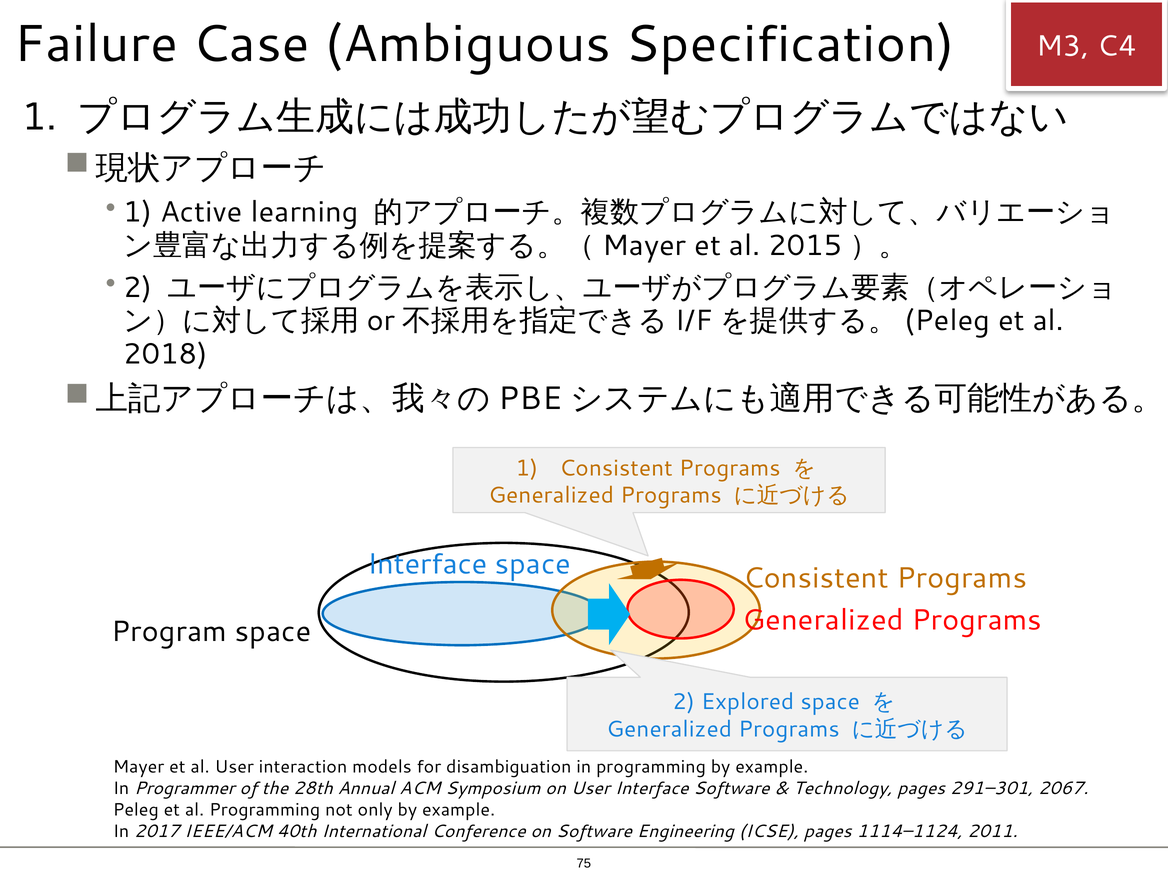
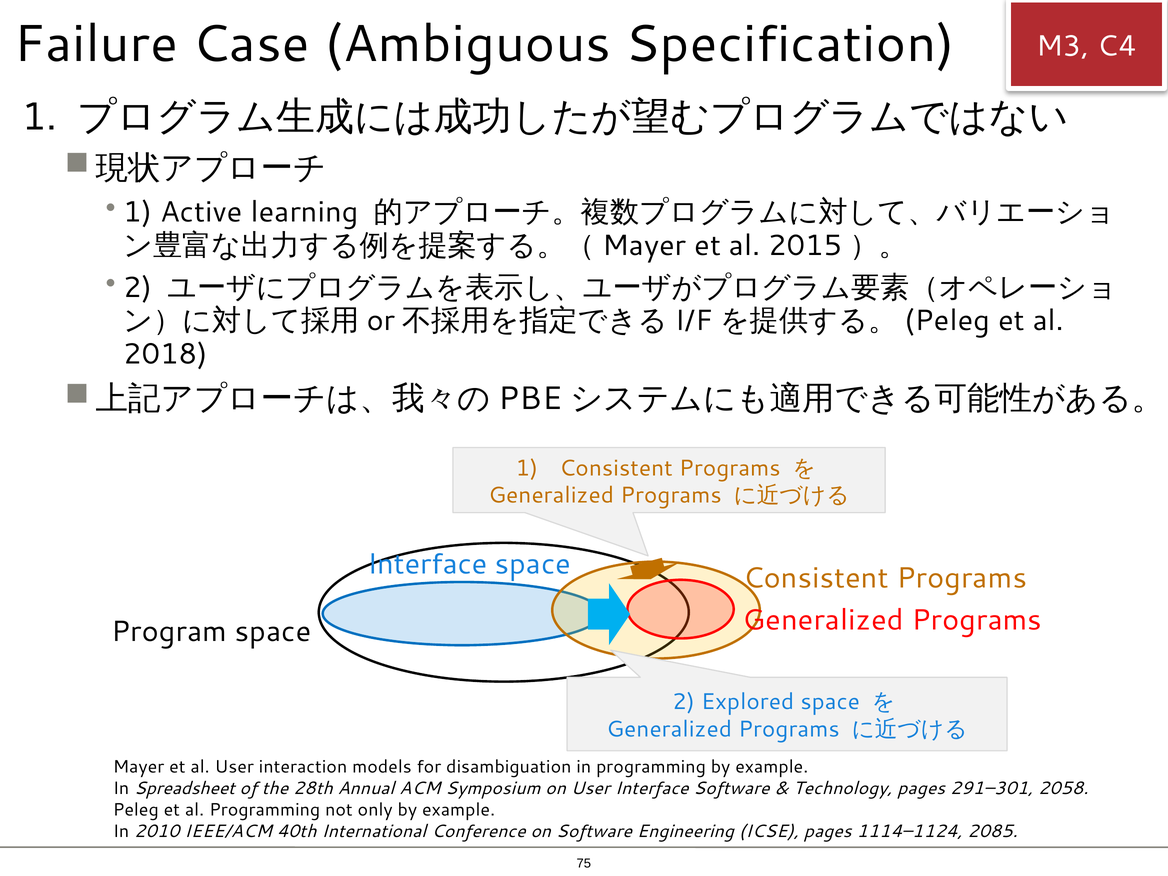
Programmer: Programmer -> Spreadsheet
2067: 2067 -> 2058
2017: 2017 -> 2010
2011: 2011 -> 2085
